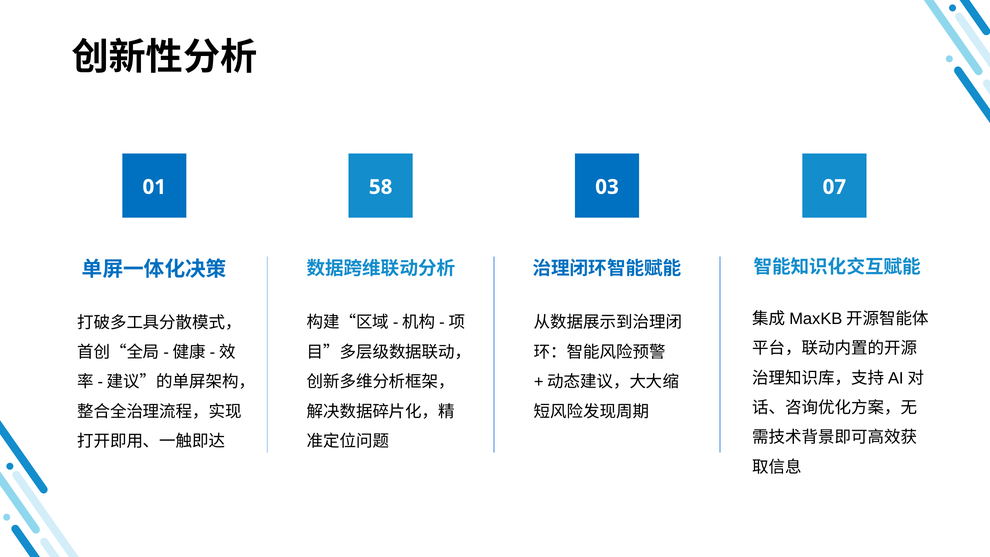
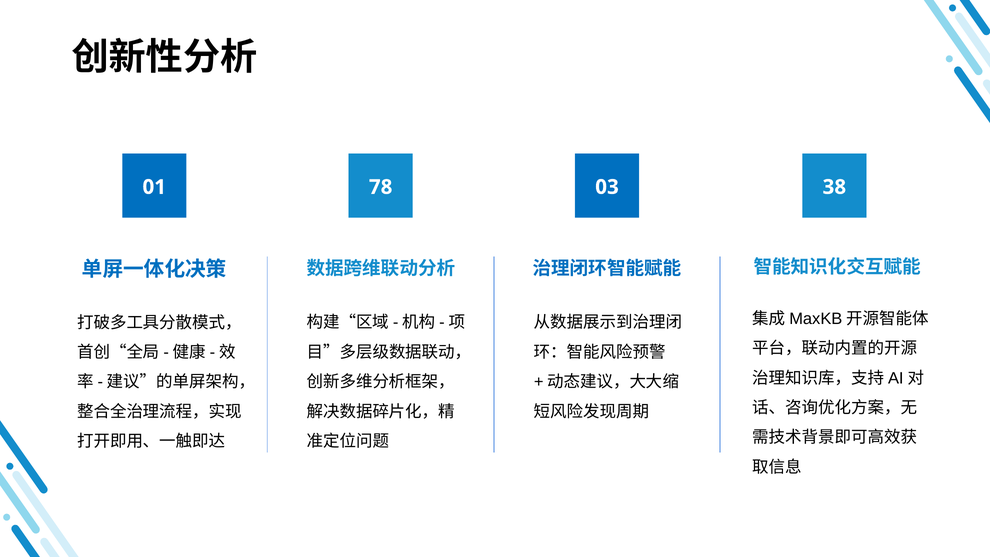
58: 58 -> 78
07: 07 -> 38
